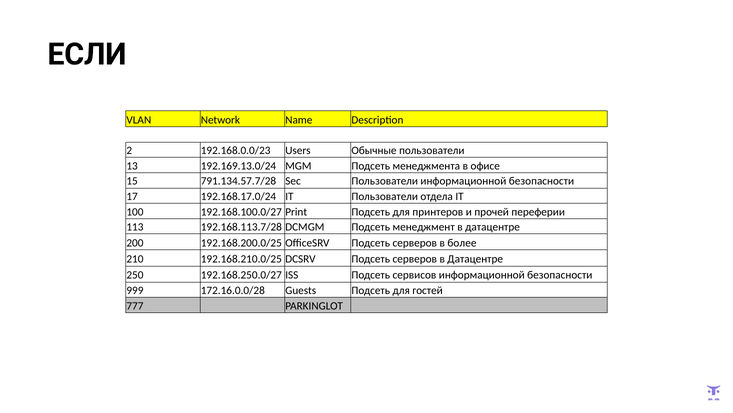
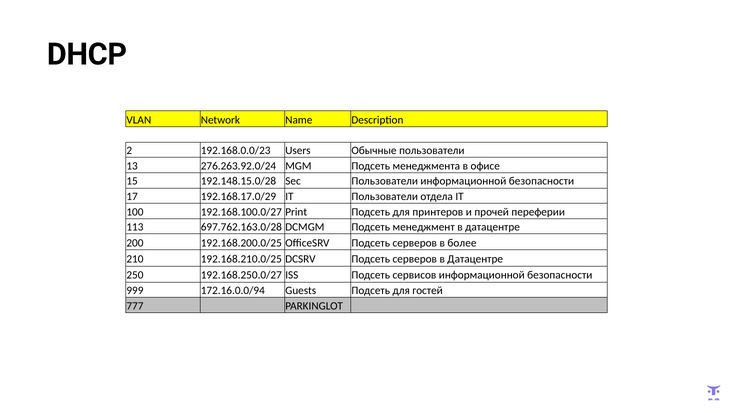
ЕСЛИ: ЕСЛИ -> DHCP
192.169.13.0/24: 192.169.13.0/24 -> 276.263.92.0/24
791.134.57.7/28: 791.134.57.7/28 -> 192.148.15.0/28
192.168.17.0/24: 192.168.17.0/24 -> 192.168.17.0/29
192.168.113.7/28: 192.168.113.7/28 -> 697.762.163.0/28
172.16.0.0/28: 172.16.0.0/28 -> 172.16.0.0/94
